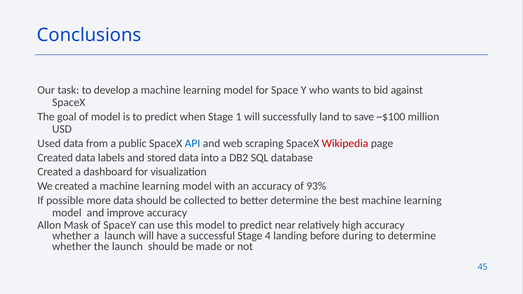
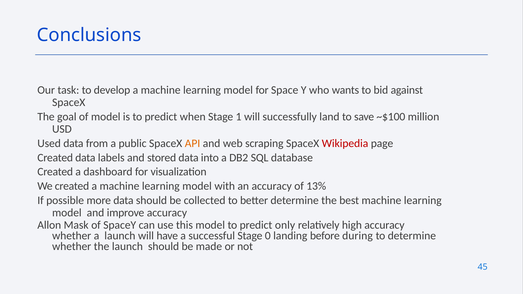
API colour: blue -> orange
93%: 93% -> 13%
near: near -> only
4: 4 -> 0
